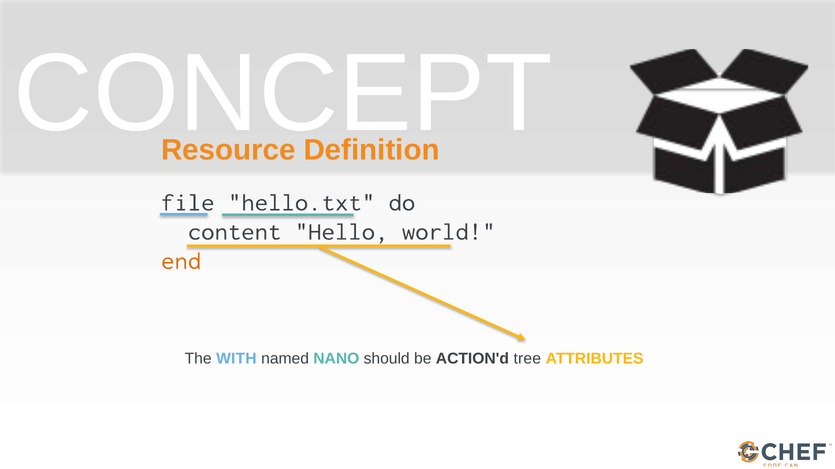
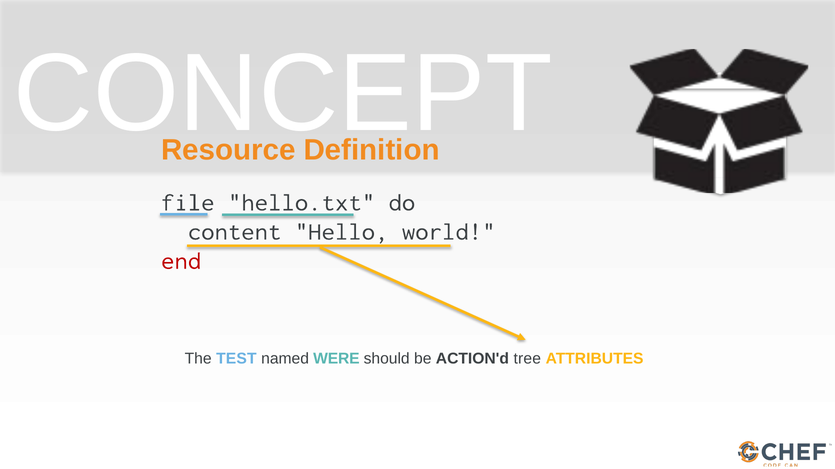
end colour: orange -> red
WITH: WITH -> TEST
NANO: NANO -> WERE
